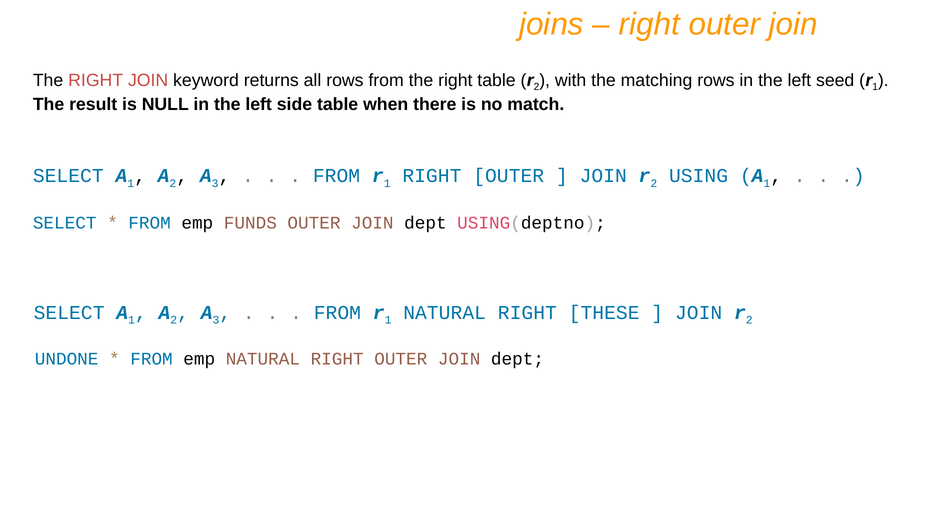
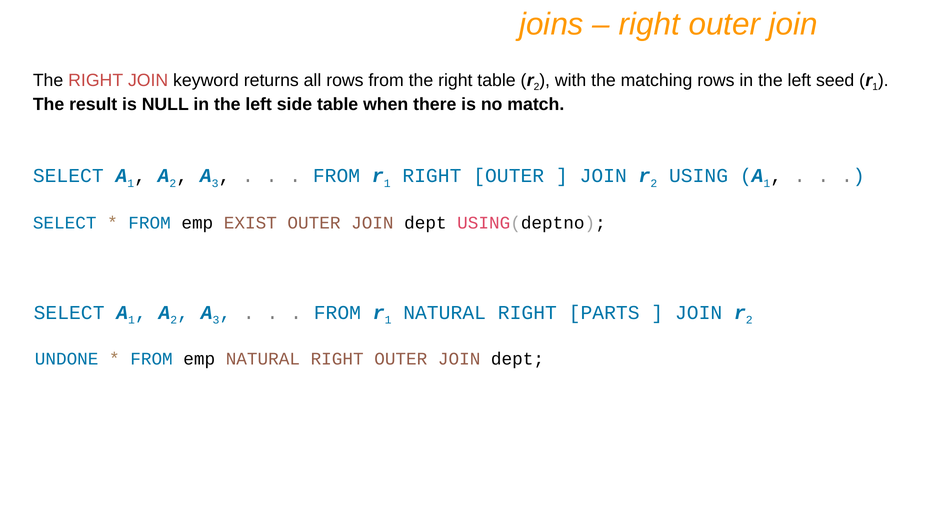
FUNDS: FUNDS -> EXIST
THESE: THESE -> PARTS
